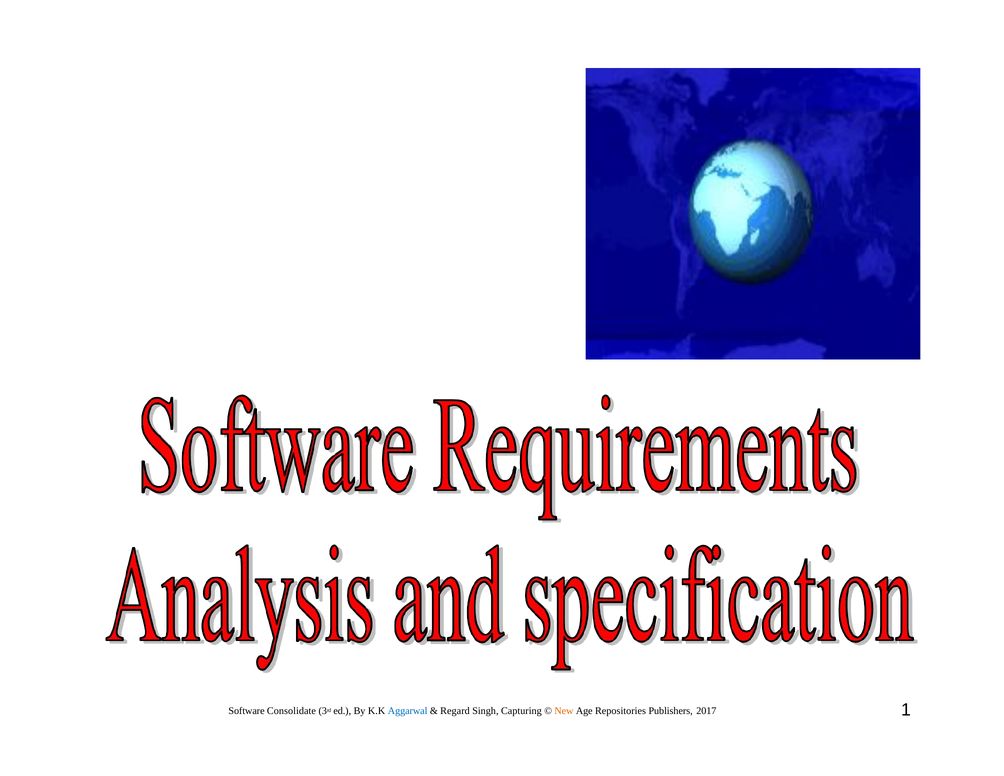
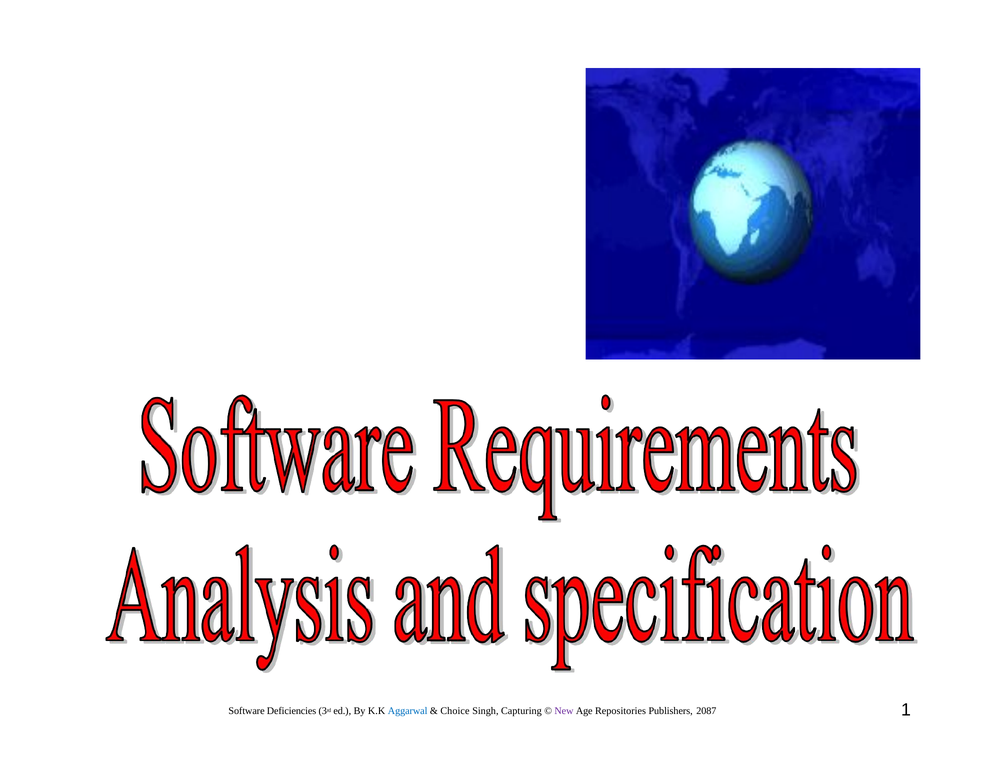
Consolidate: Consolidate -> Deficiencies
Regard: Regard -> Choice
New colour: orange -> purple
2017: 2017 -> 2087
